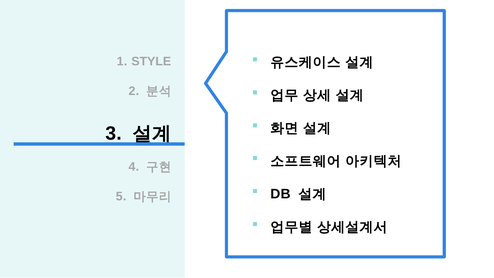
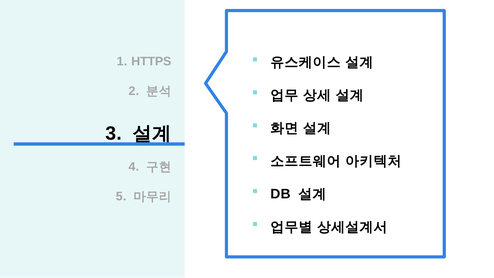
STYLE: STYLE -> HTTPS
